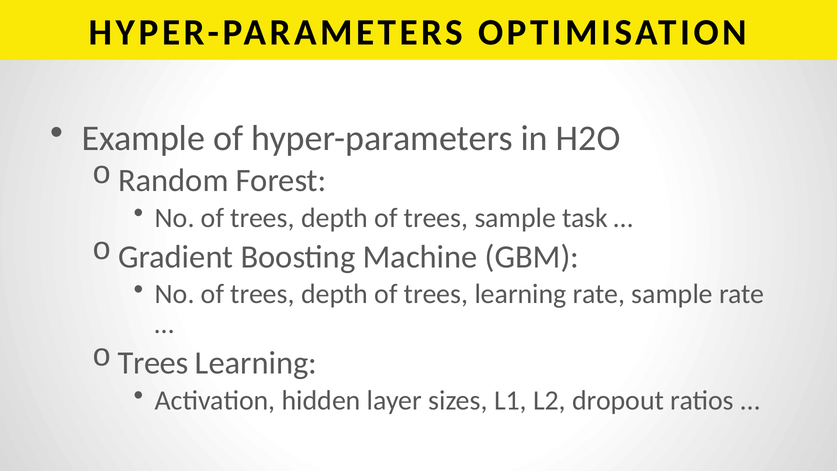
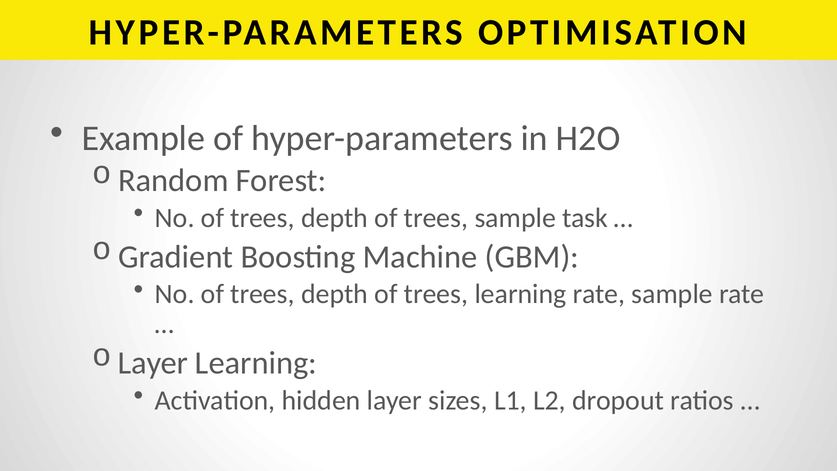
Trees at (153, 363): Trees -> Layer
